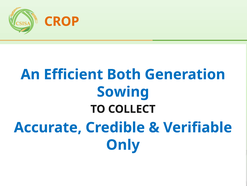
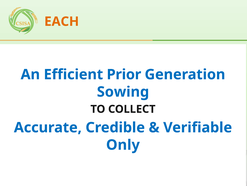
CROP: CROP -> EACH
Both: Both -> Prior
